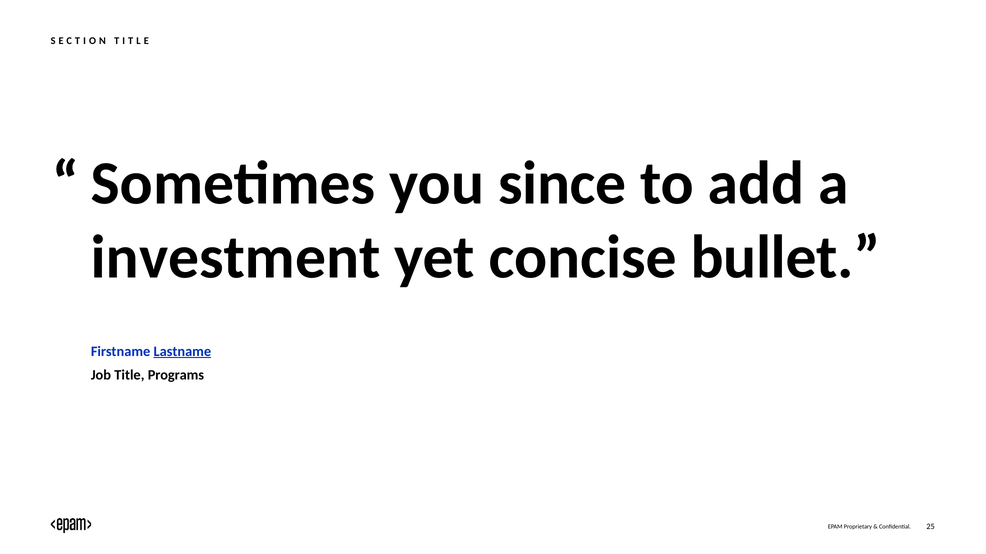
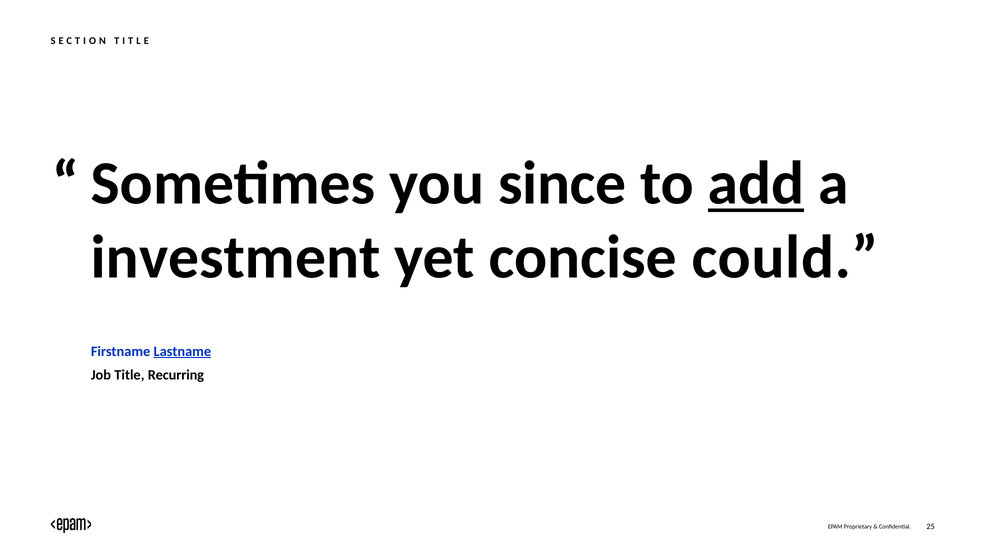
add underline: none -> present
bullet: bullet -> could
Programs: Programs -> Recurring
